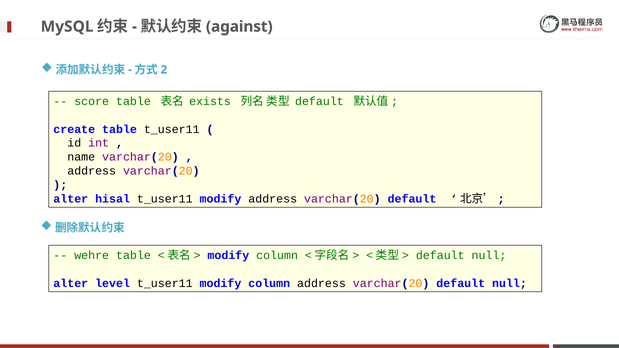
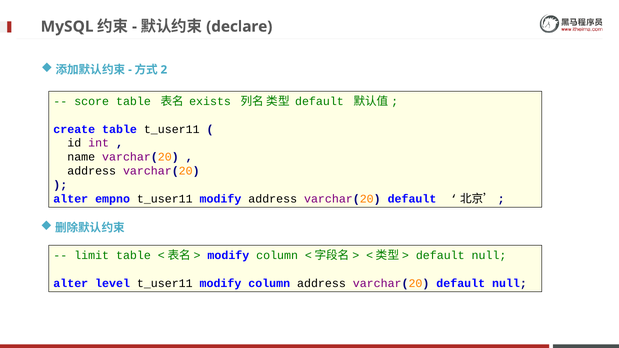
against: against -> declare
hisal: hisal -> empno
wehre: wehre -> limit
